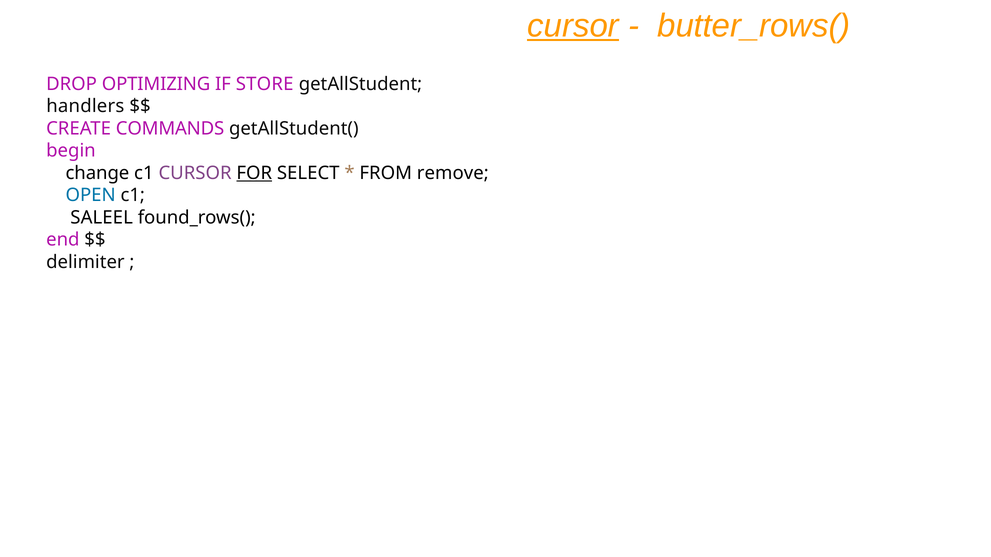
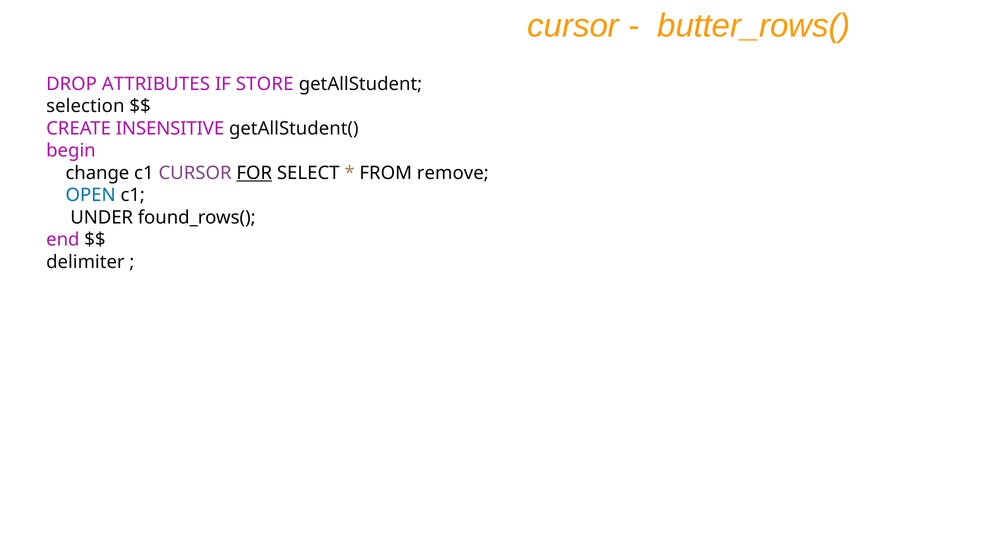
cursor at (573, 26) underline: present -> none
OPTIMIZING: OPTIMIZING -> ATTRIBUTES
handlers: handlers -> selection
COMMANDS: COMMANDS -> INSENSITIVE
SALEEL: SALEEL -> UNDER
